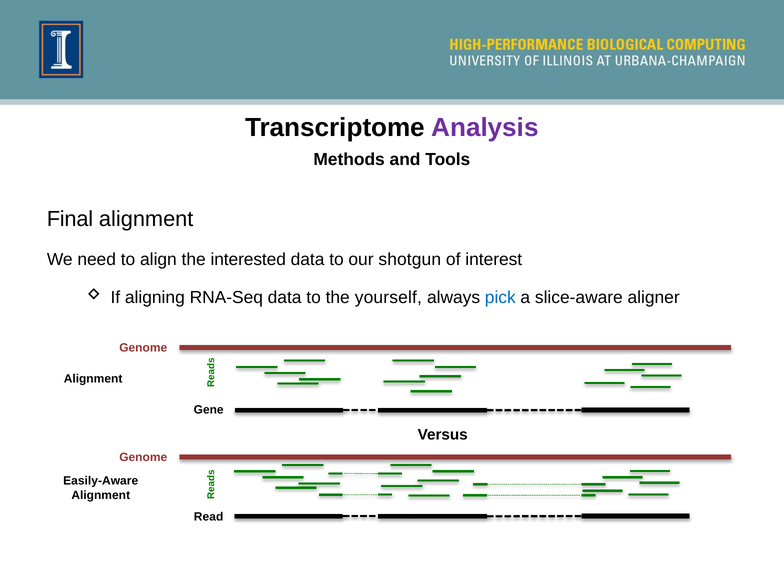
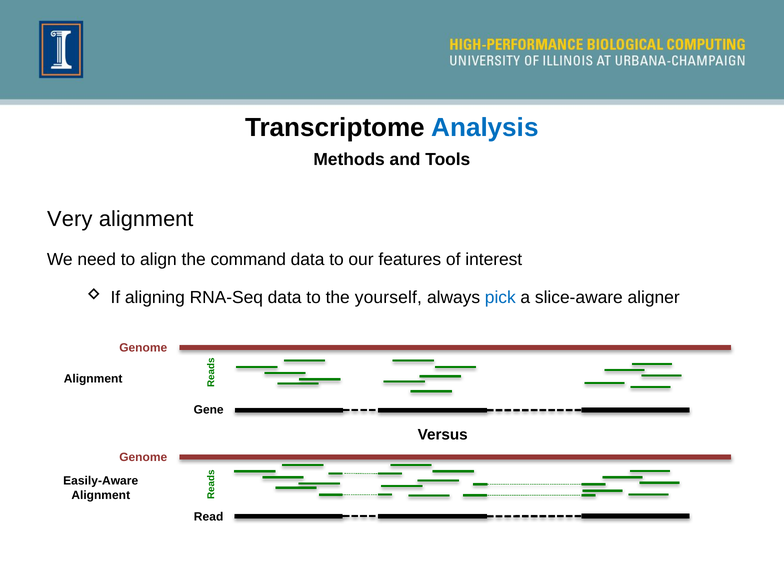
Analysis colour: purple -> blue
Final: Final -> Very
interested: interested -> command
shotgun: shotgun -> features
